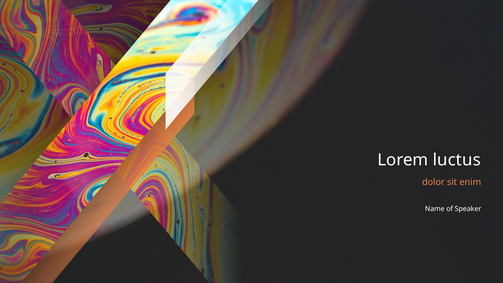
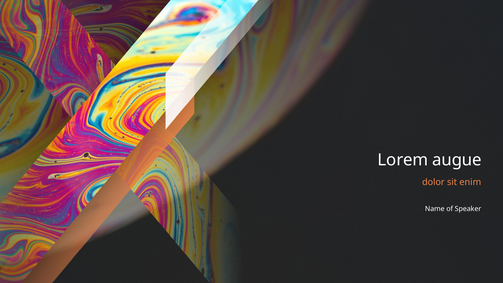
luctus: luctus -> augue
